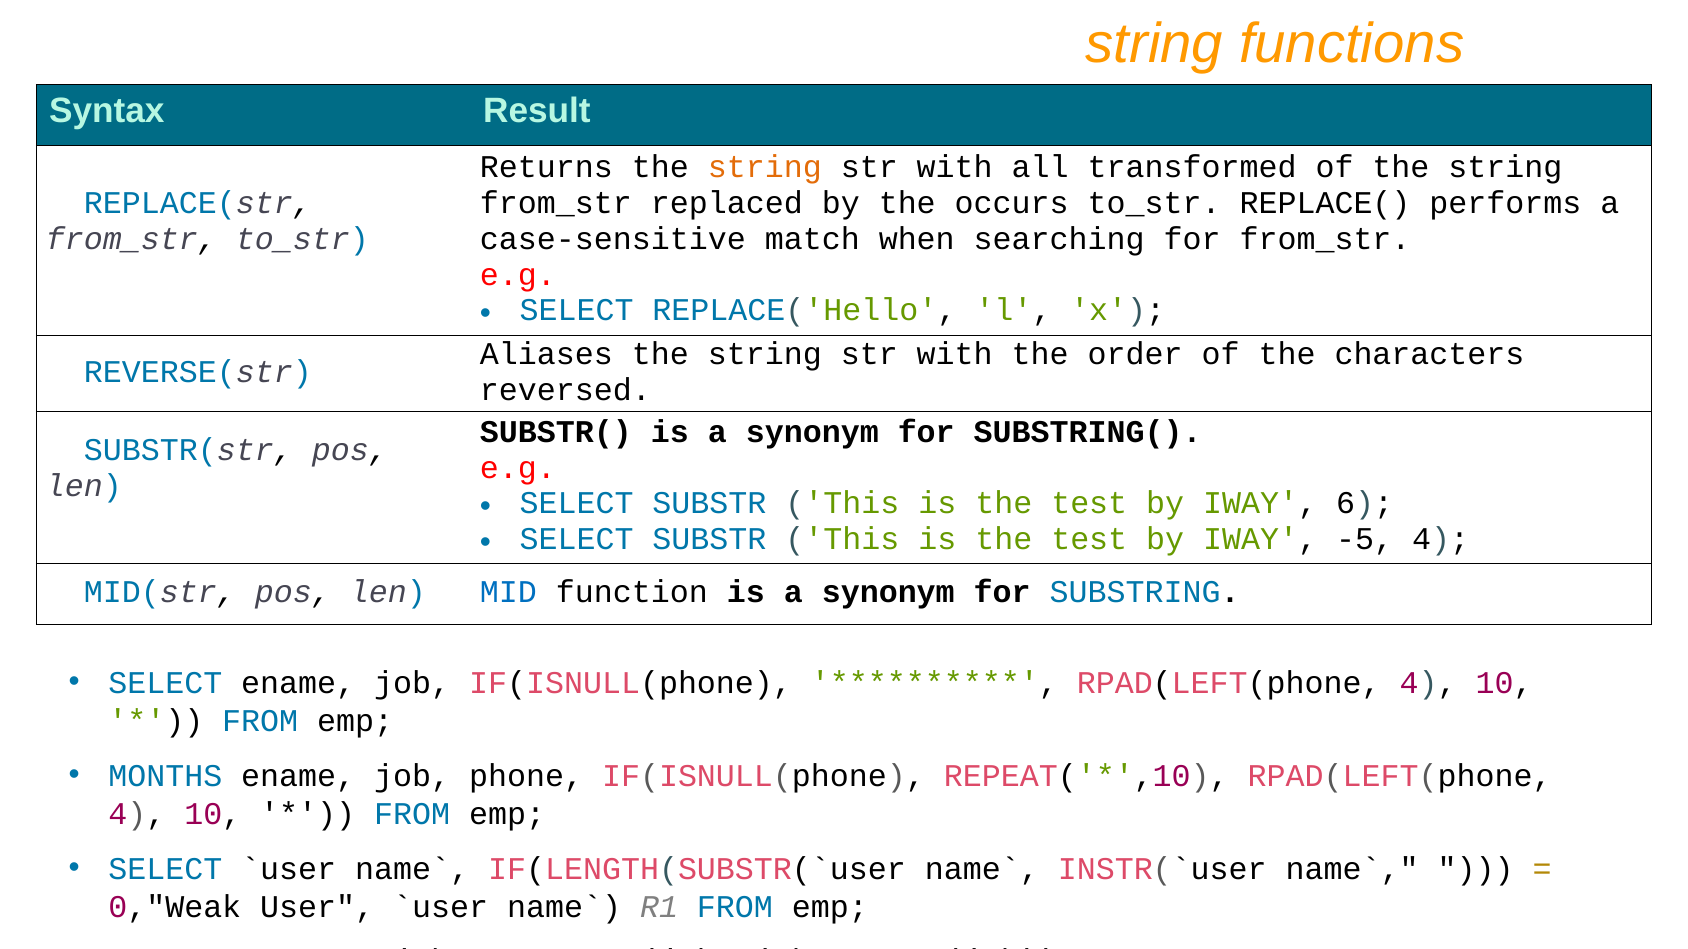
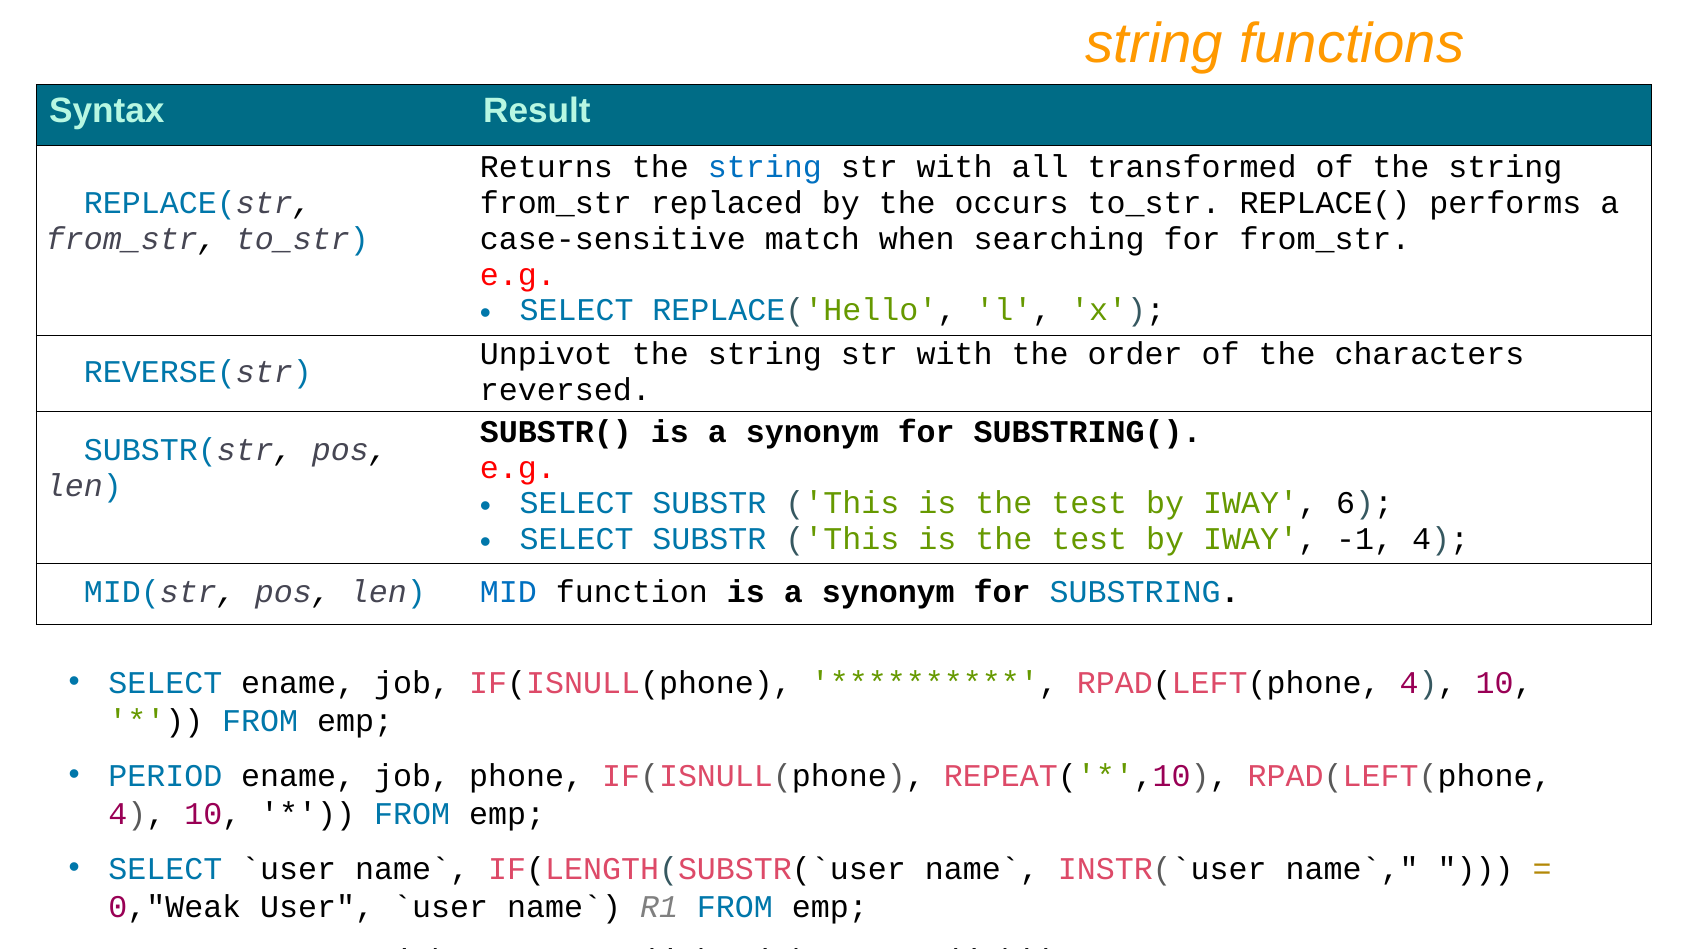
string at (765, 167) colour: orange -> blue
Aliases: Aliases -> Unpivot
-5: -5 -> -1
MONTHS: MONTHS -> PERIOD
